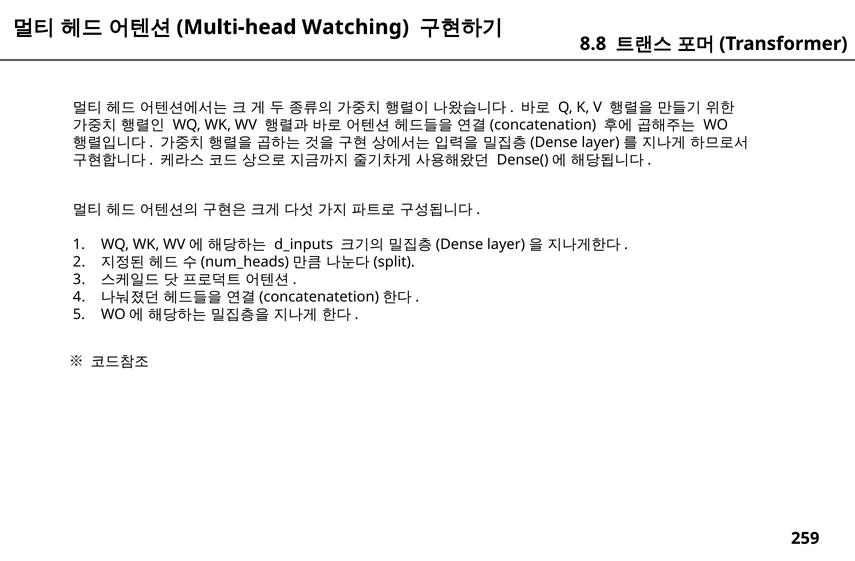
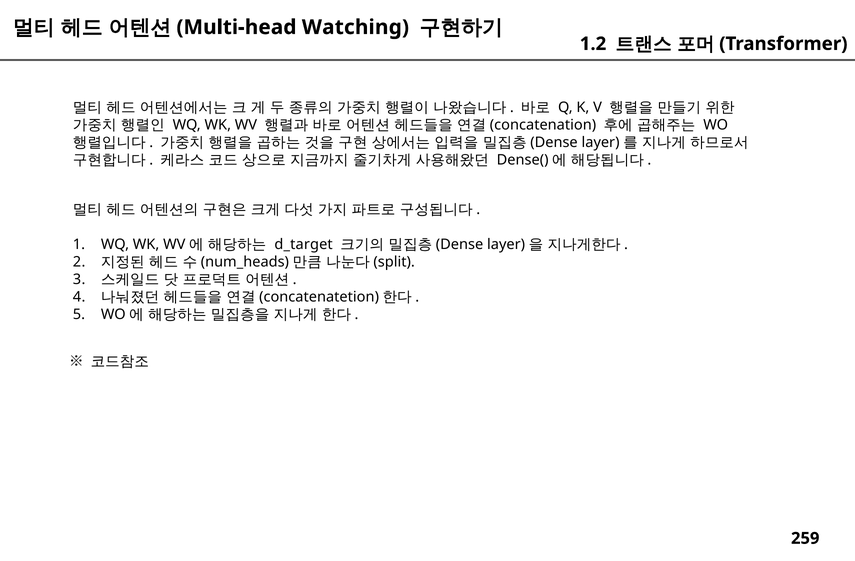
8.8: 8.8 -> 1.2
d_inputs: d_inputs -> d_target
